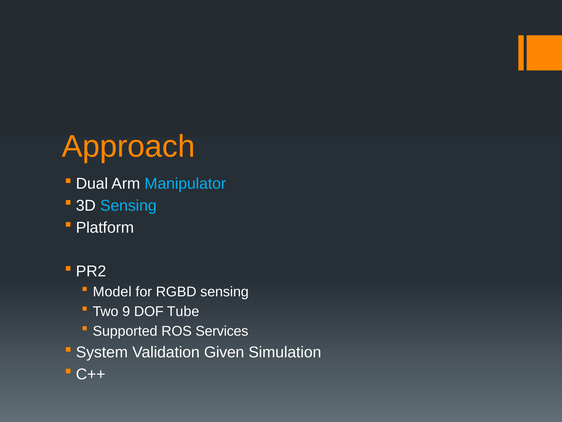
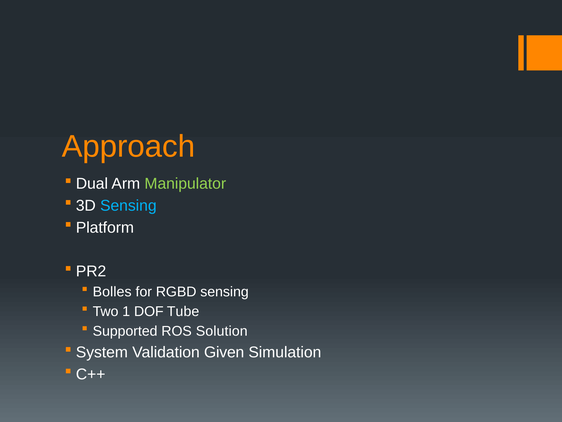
Manipulator colour: light blue -> light green
Model: Model -> Bolles
9: 9 -> 1
Services: Services -> Solution
